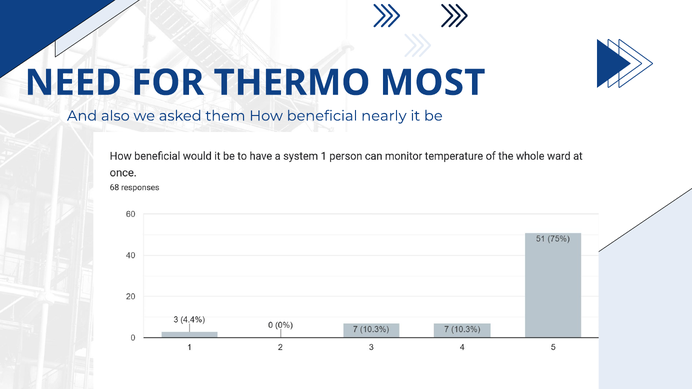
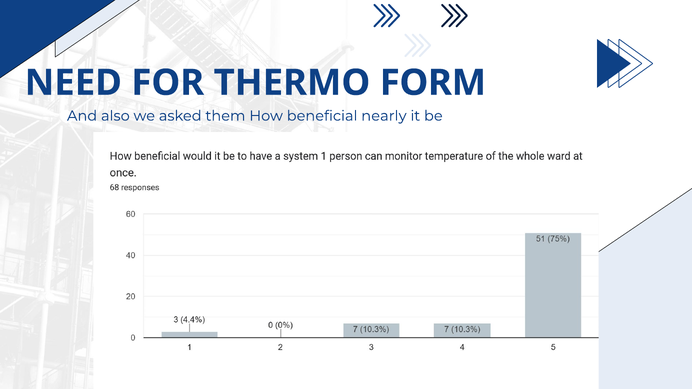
MOST: MOST -> FORM
